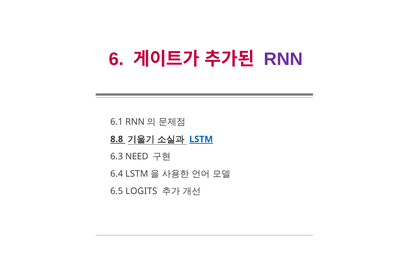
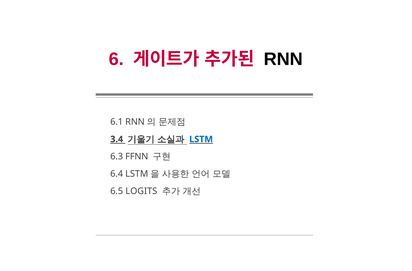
RNN colour: purple -> black
8.8: 8.8 -> 3.4
NEED: NEED -> FFNN
